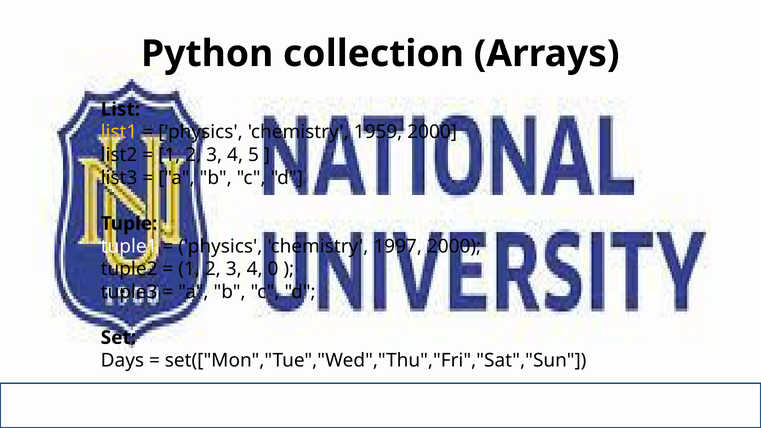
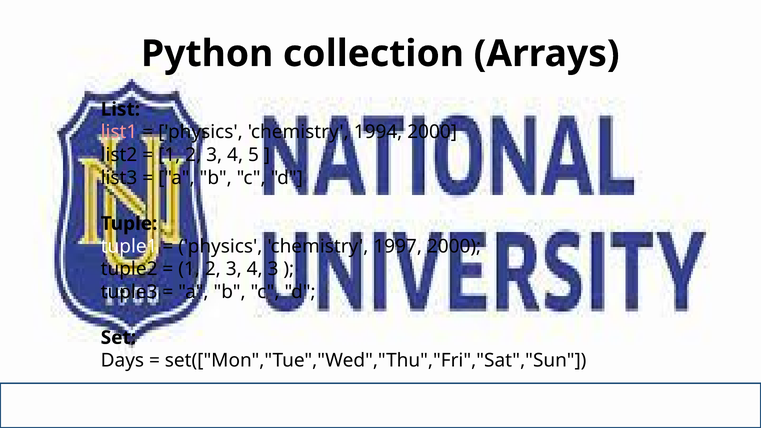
list1 colour: yellow -> pink
1959: 1959 -> 1994
4 0: 0 -> 3
